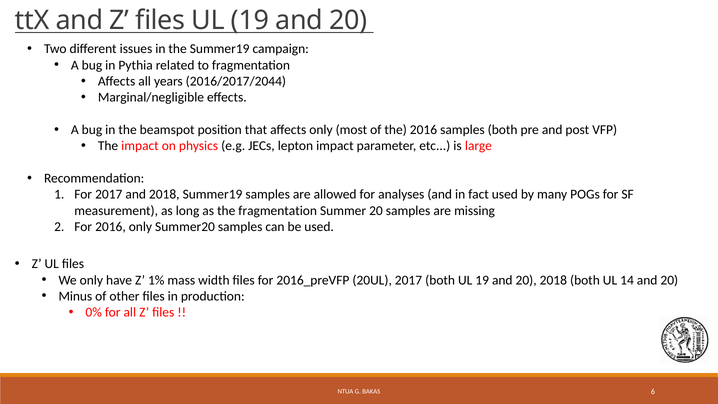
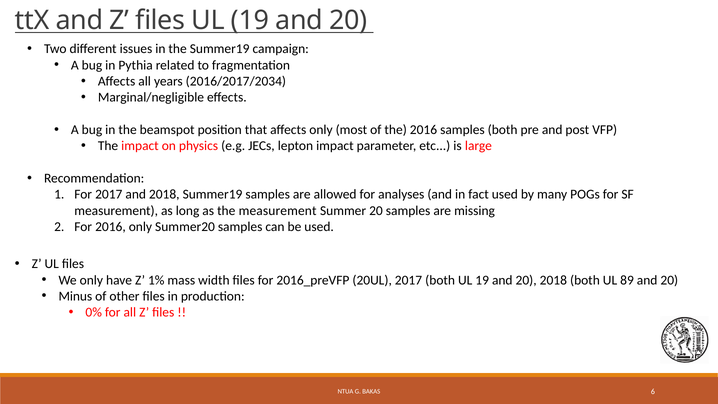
2016/2017/2044: 2016/2017/2044 -> 2016/2017/2034
the fragmentation: fragmentation -> measurement
14: 14 -> 89
